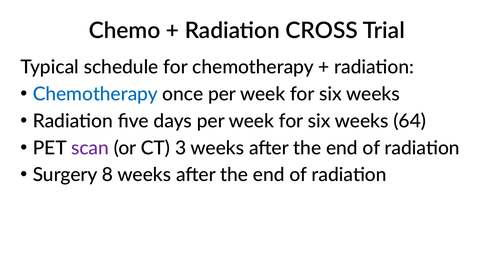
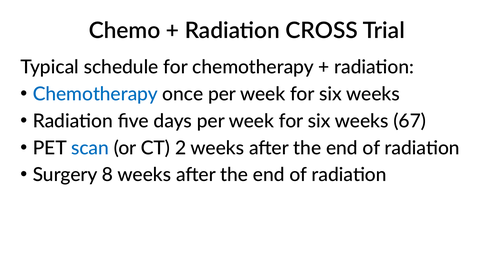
64: 64 -> 67
scan colour: purple -> blue
3: 3 -> 2
